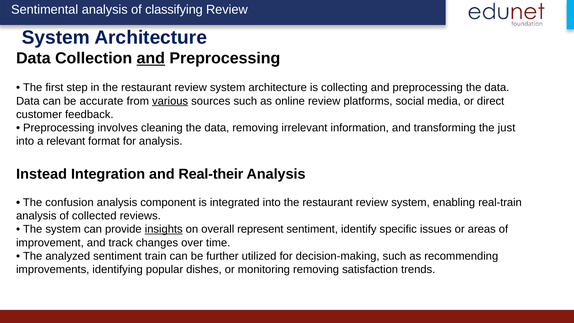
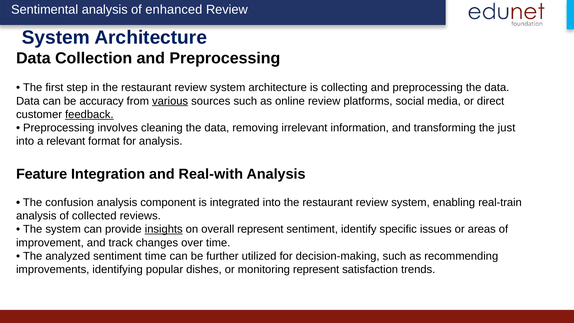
classifying: classifying -> enhanced
and at (151, 58) underline: present -> none
accurate: accurate -> accuracy
feedback underline: none -> present
Instead: Instead -> Feature
Real-their: Real-their -> Real-with
sentiment train: train -> time
monitoring removing: removing -> represent
